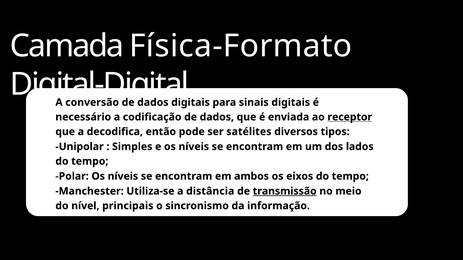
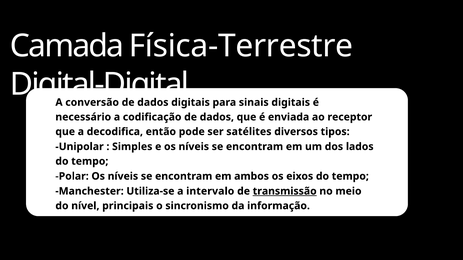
Física-Formato: Física-Formato -> Física-Terrestre
receptor underline: present -> none
distância: distância -> intervalo
